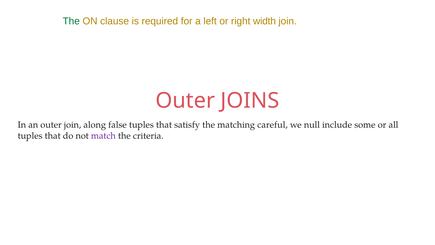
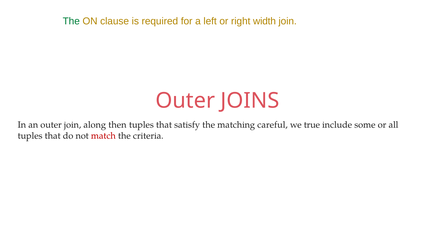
false: false -> then
null: null -> true
match colour: purple -> red
